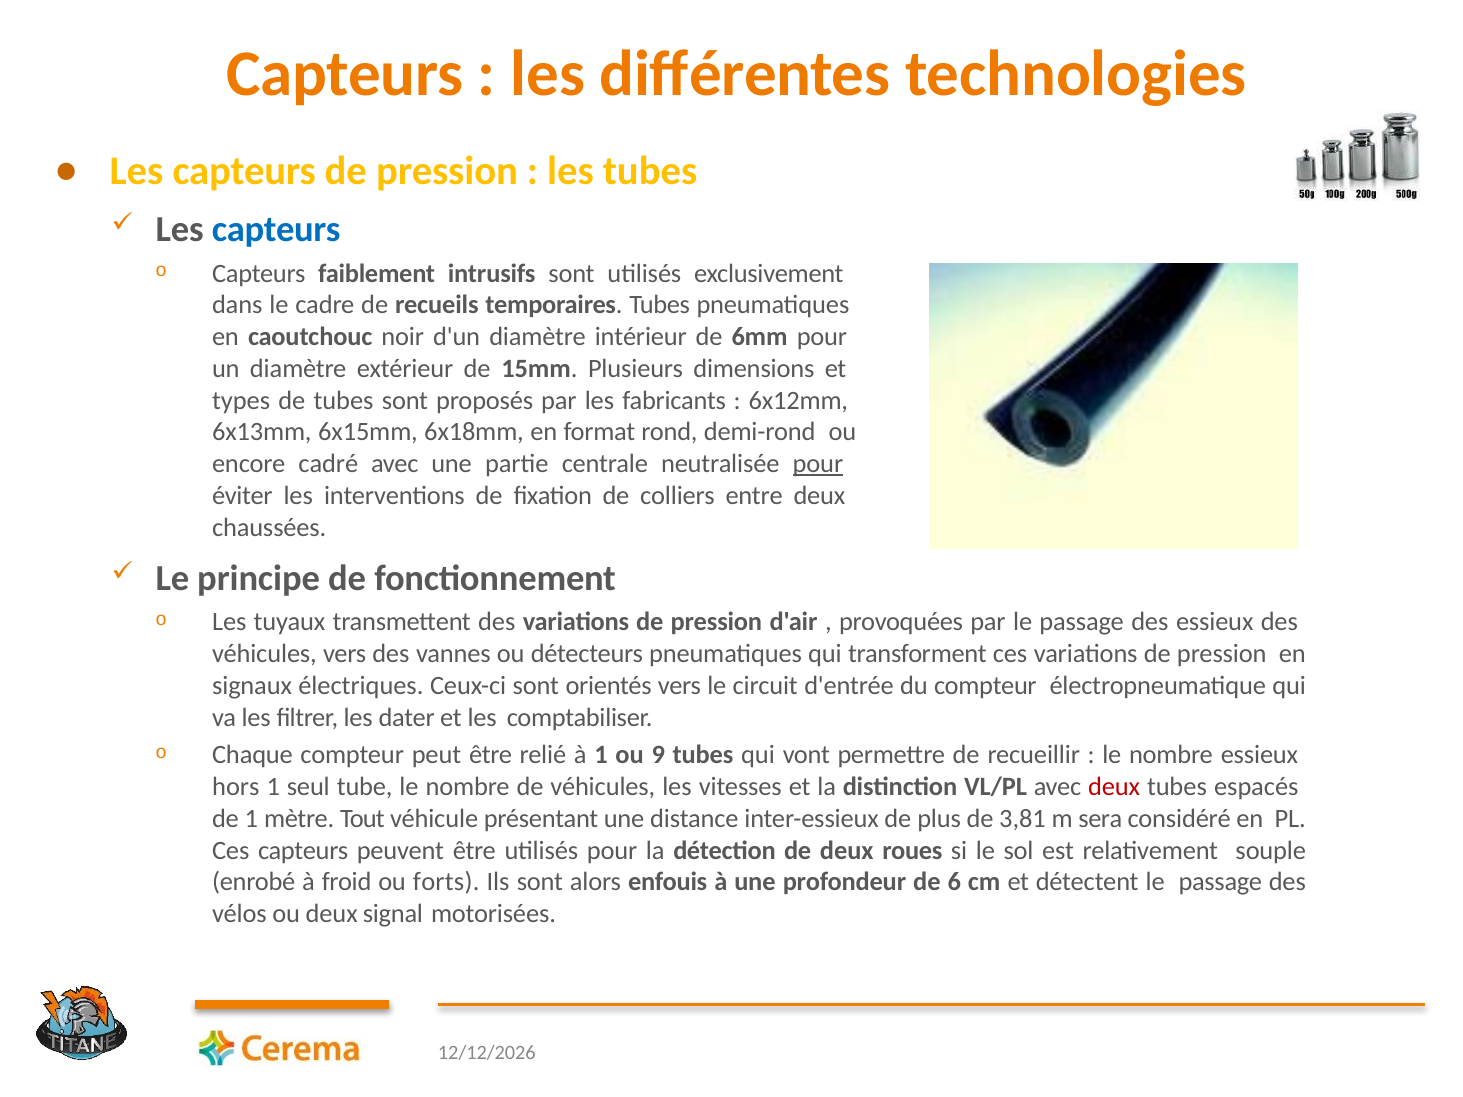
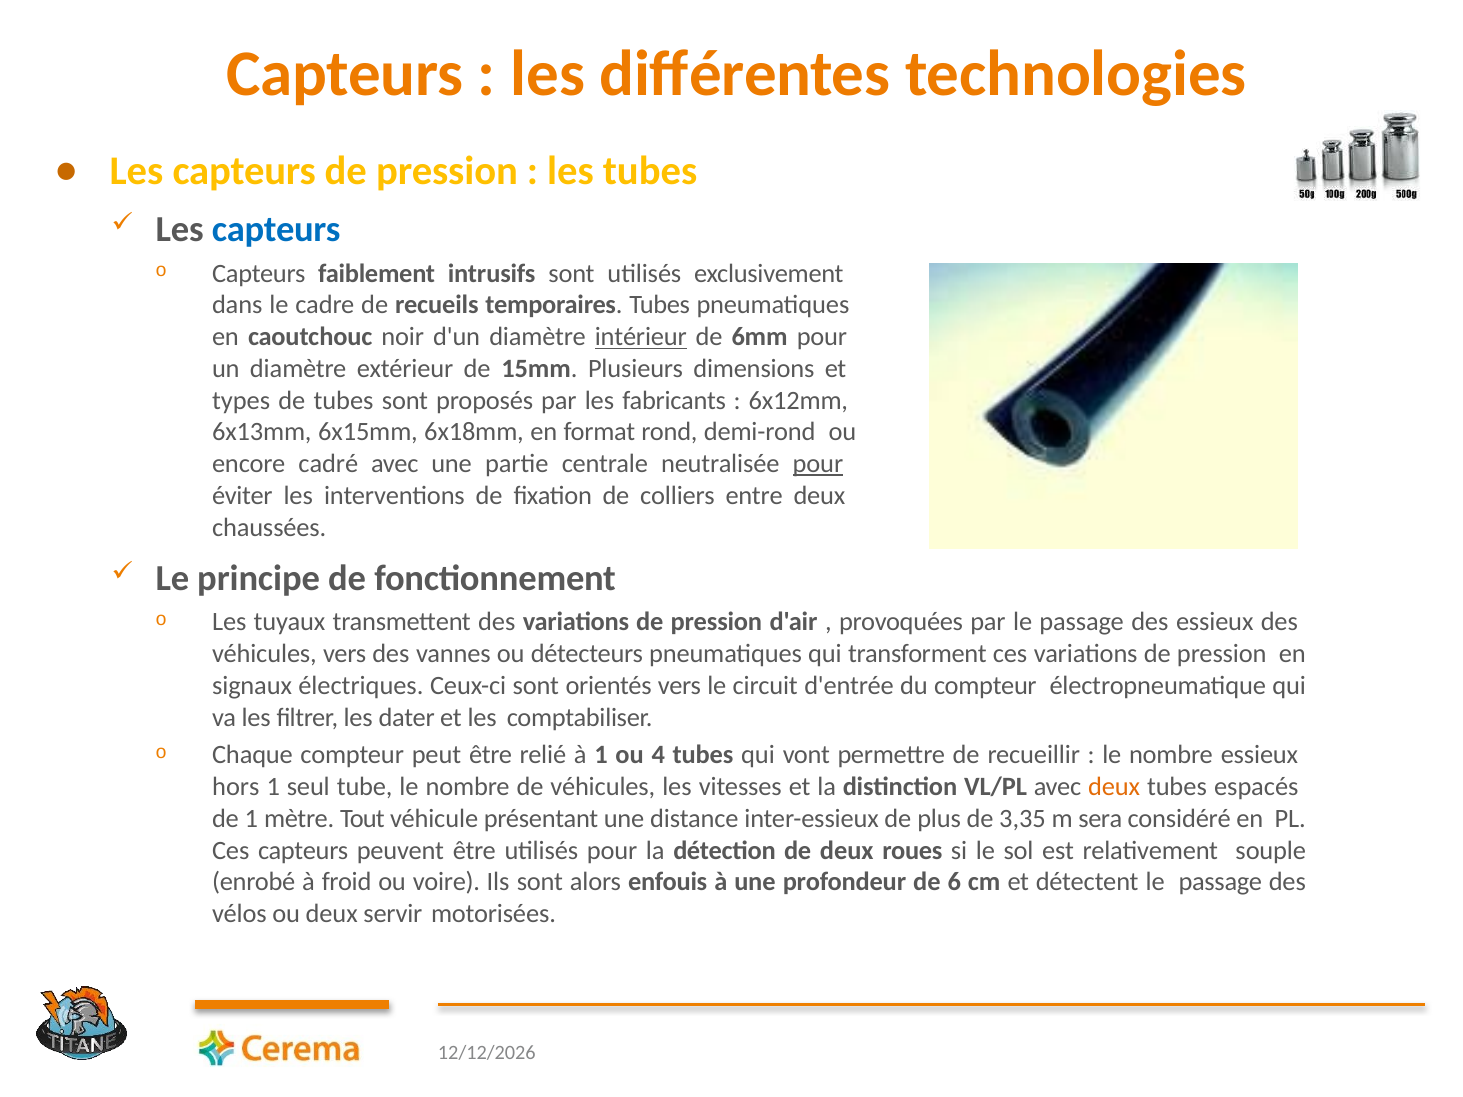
intérieur underline: none -> present
9: 9 -> 4
deux at (1114, 787) colour: red -> orange
3,81: 3,81 -> 3,35
forts: forts -> voire
signal: signal -> servir
